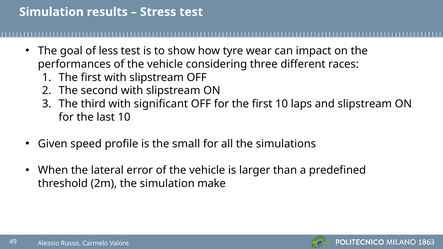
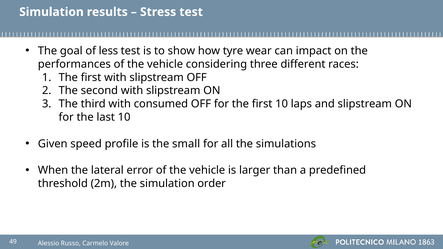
significant: significant -> consumed
make: make -> order
